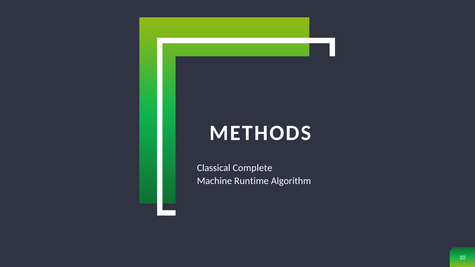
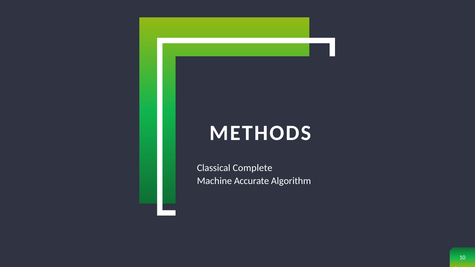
Runtime: Runtime -> Accurate
